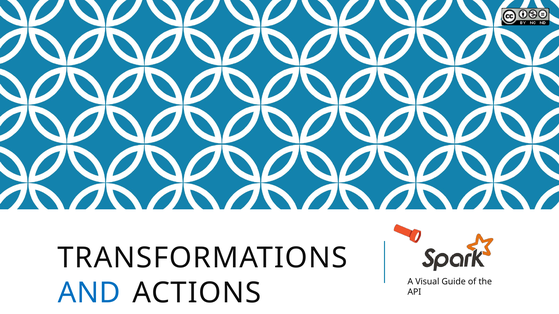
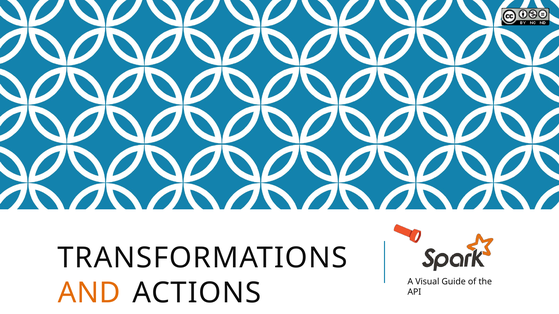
AND colour: blue -> orange
